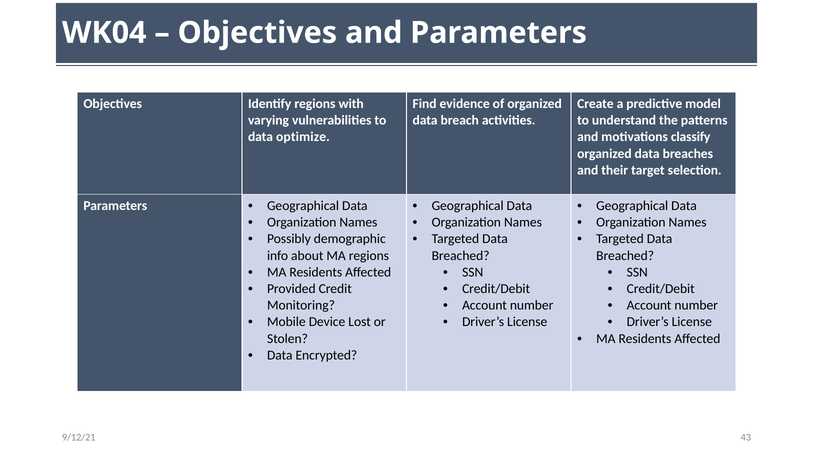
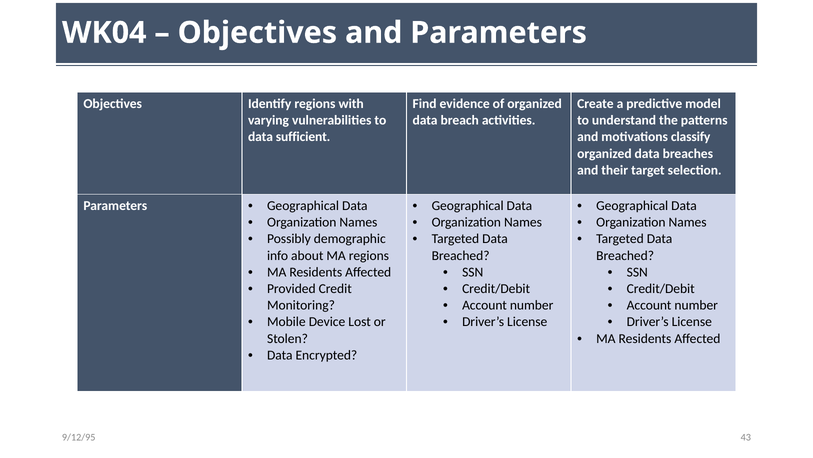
optimize: optimize -> sufficient
9/12/21: 9/12/21 -> 9/12/95
